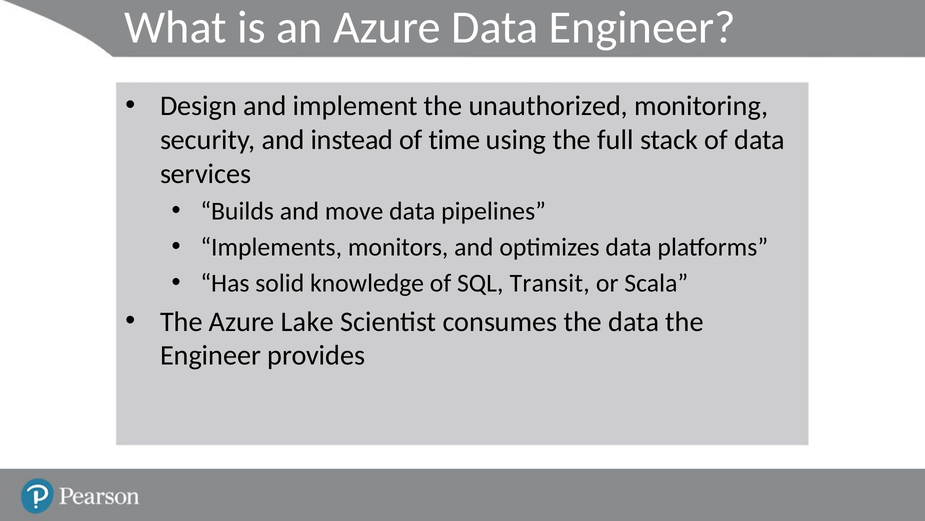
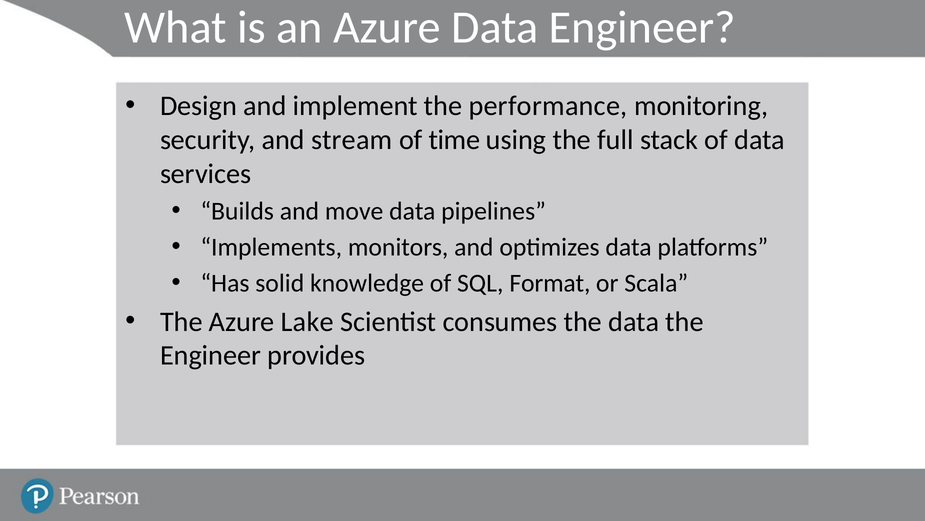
unauthorized: unauthorized -> performance
instead: instead -> stream
Transit: Transit -> Format
